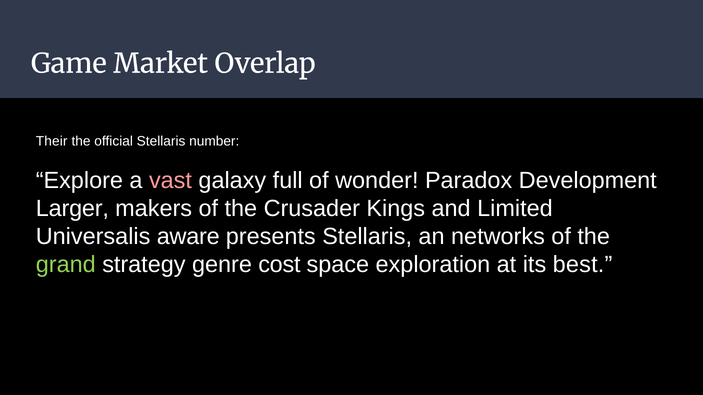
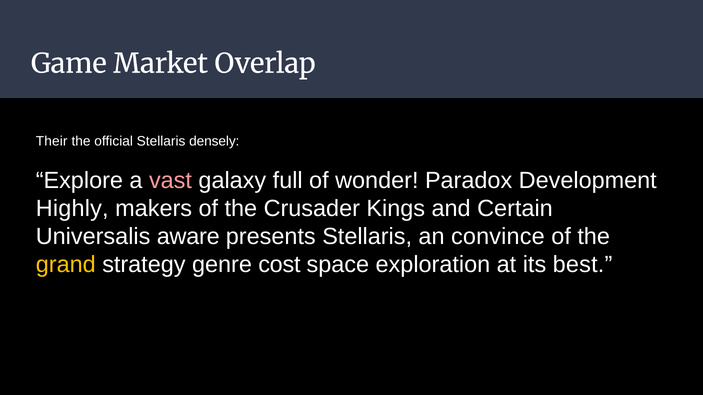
number: number -> densely
Larger: Larger -> Highly
Limited: Limited -> Certain
networks: networks -> convince
grand colour: light green -> yellow
